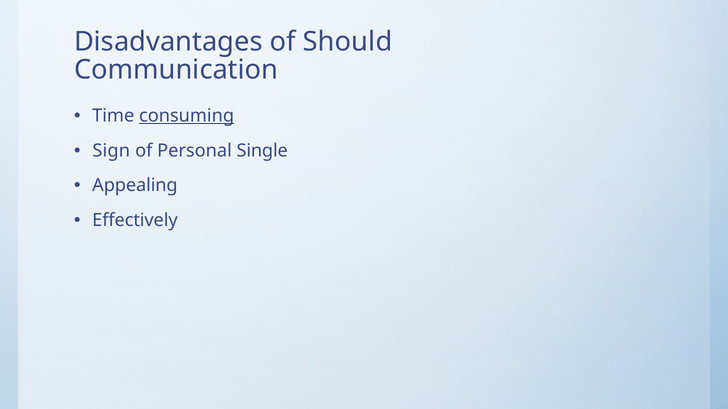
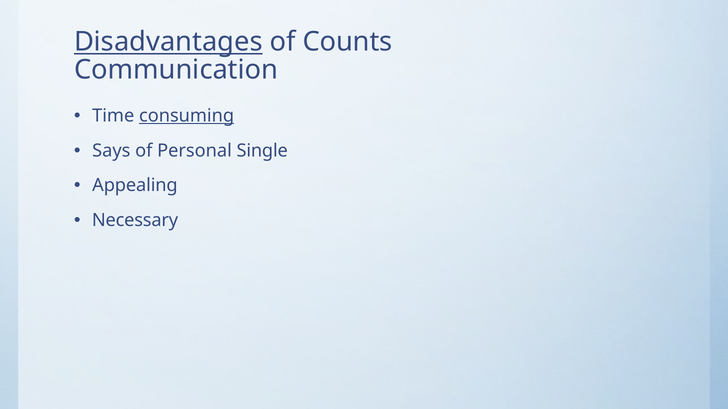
Disadvantages underline: none -> present
Should: Should -> Counts
Sign: Sign -> Says
Effectively: Effectively -> Necessary
